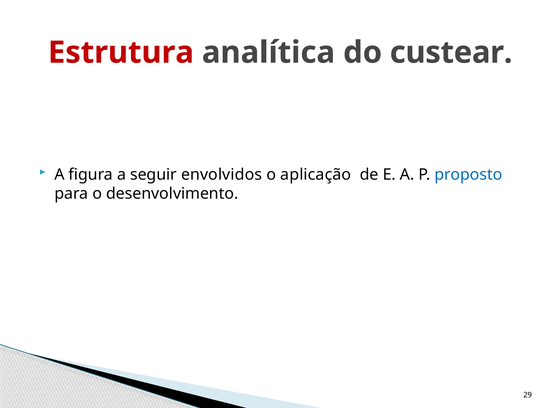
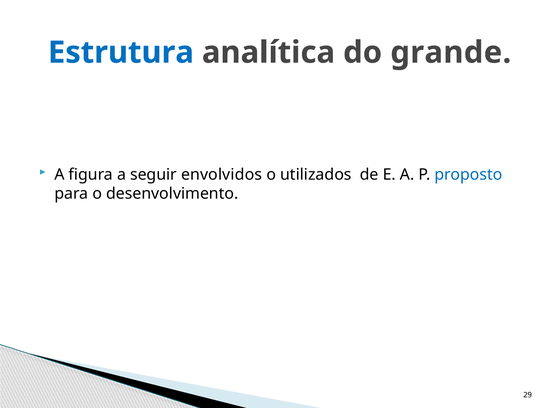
Estrutura colour: red -> blue
custear: custear -> grande
aplicação: aplicação -> utilizados
